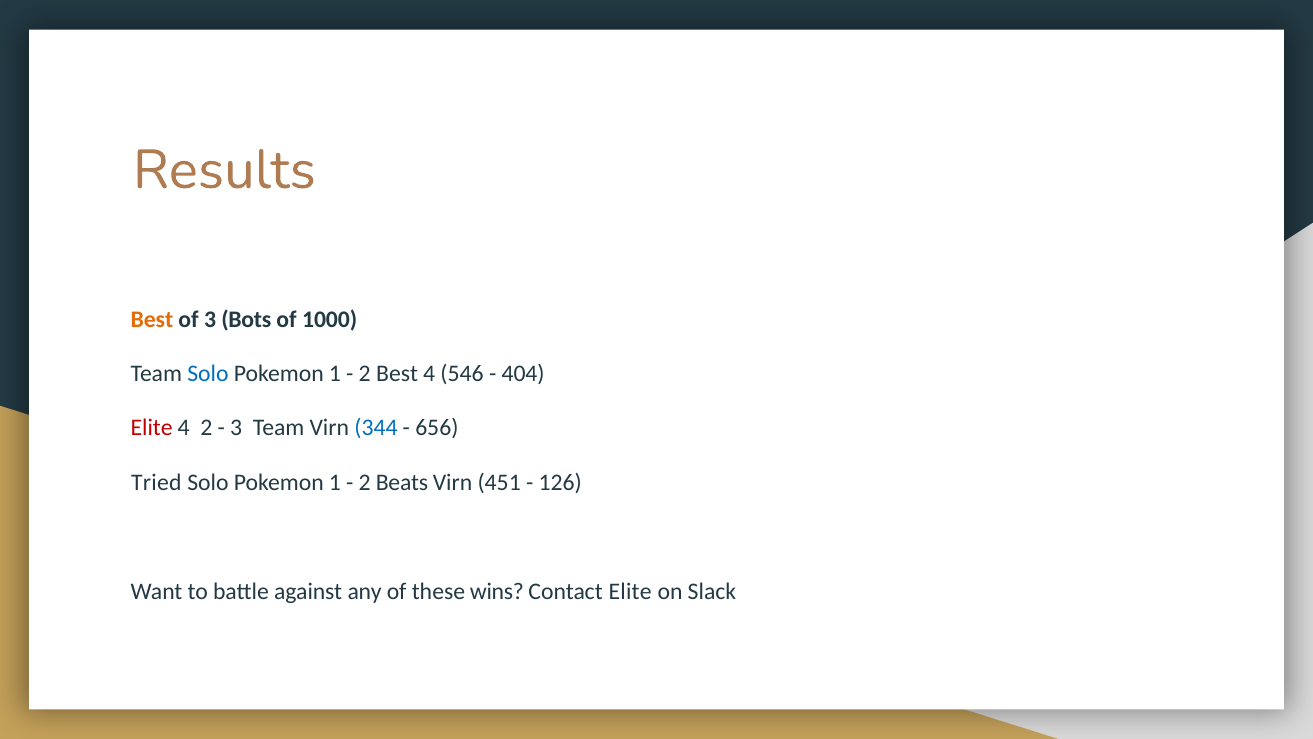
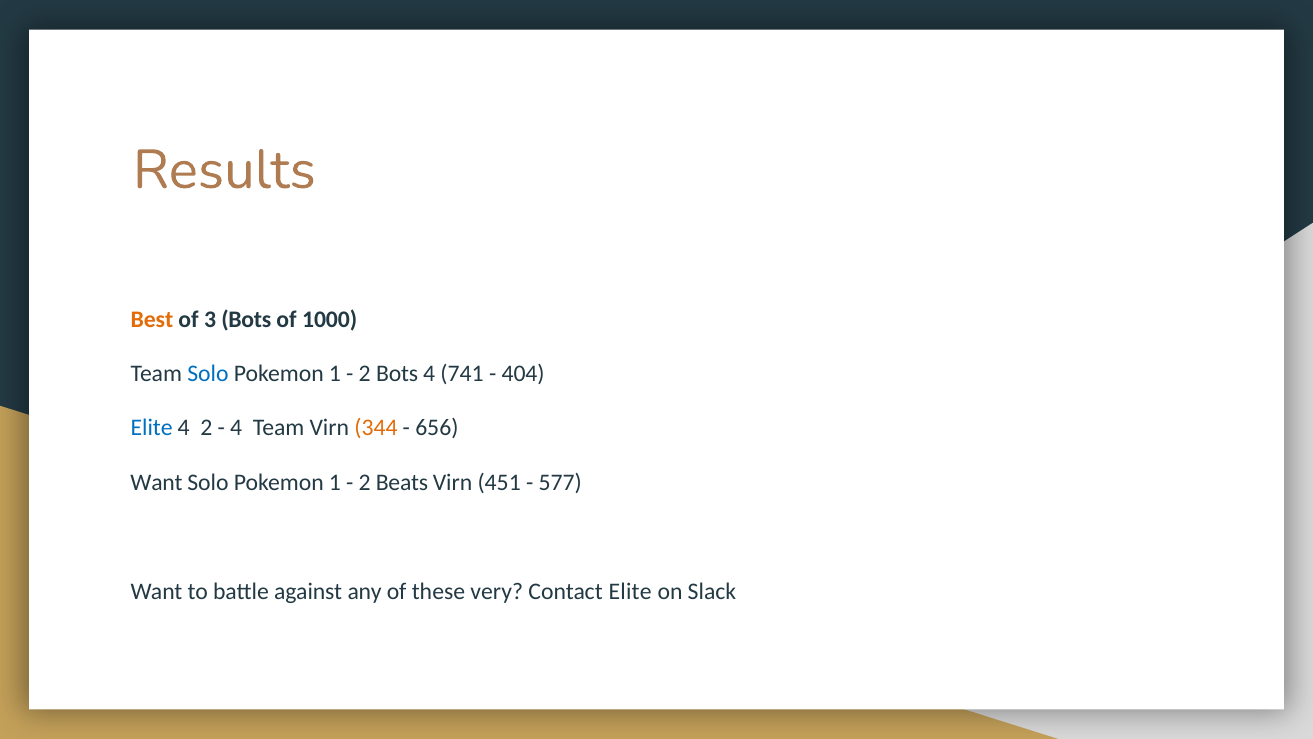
2 Best: Best -> Bots
546: 546 -> 741
Elite at (152, 428) colour: red -> blue
3 at (236, 428): 3 -> 4
344 colour: blue -> orange
Tried at (156, 482): Tried -> Want
126: 126 -> 577
wins: wins -> very
